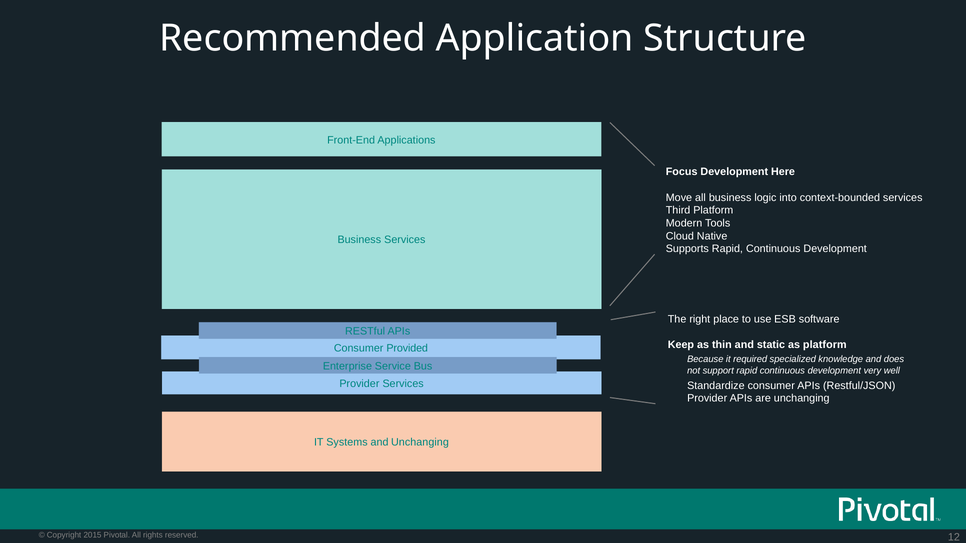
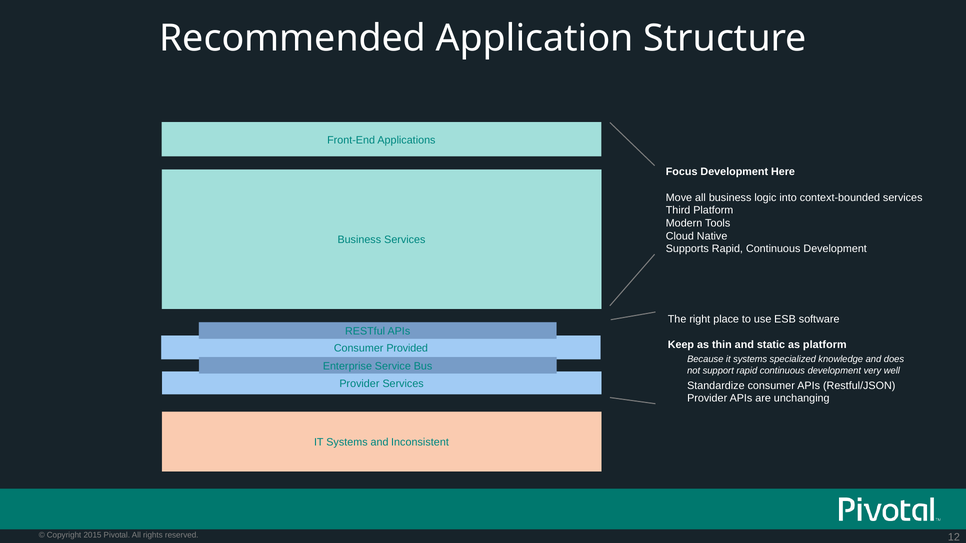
Because it required: required -> systems
and Unchanging: Unchanging -> Inconsistent
